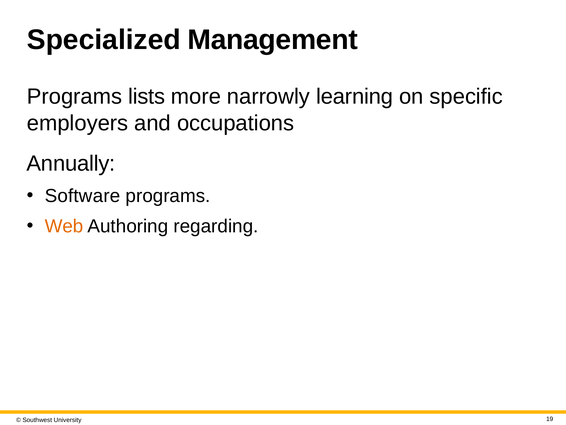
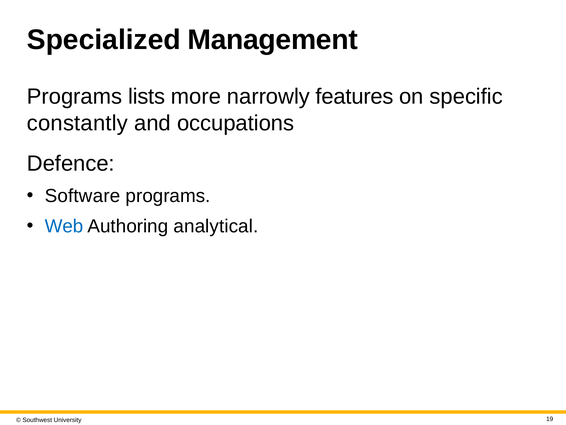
learning: learning -> features
employers: employers -> constantly
Annually: Annually -> Defence
Web colour: orange -> blue
regarding: regarding -> analytical
